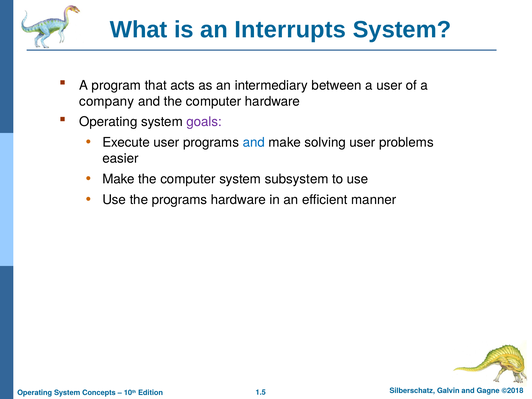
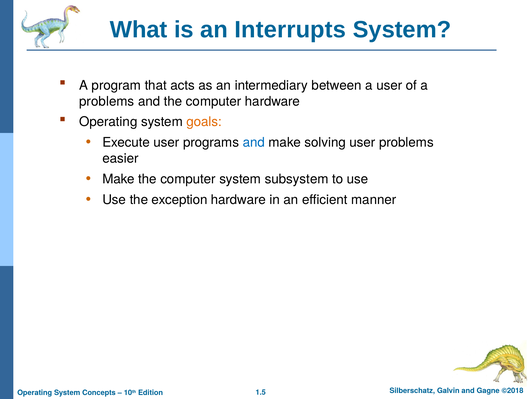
company at (107, 101): company -> problems
goals colour: purple -> orange
the programs: programs -> exception
